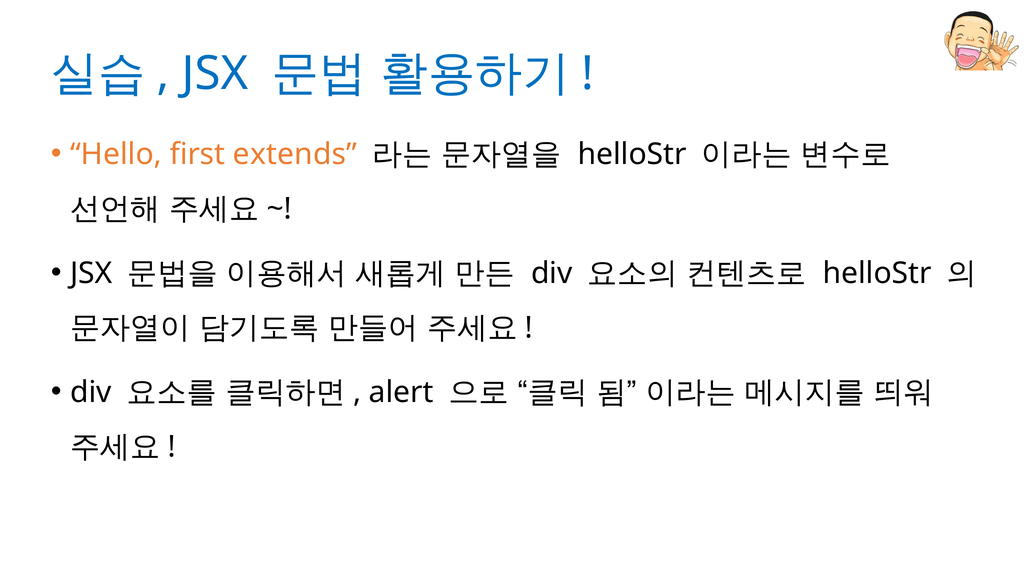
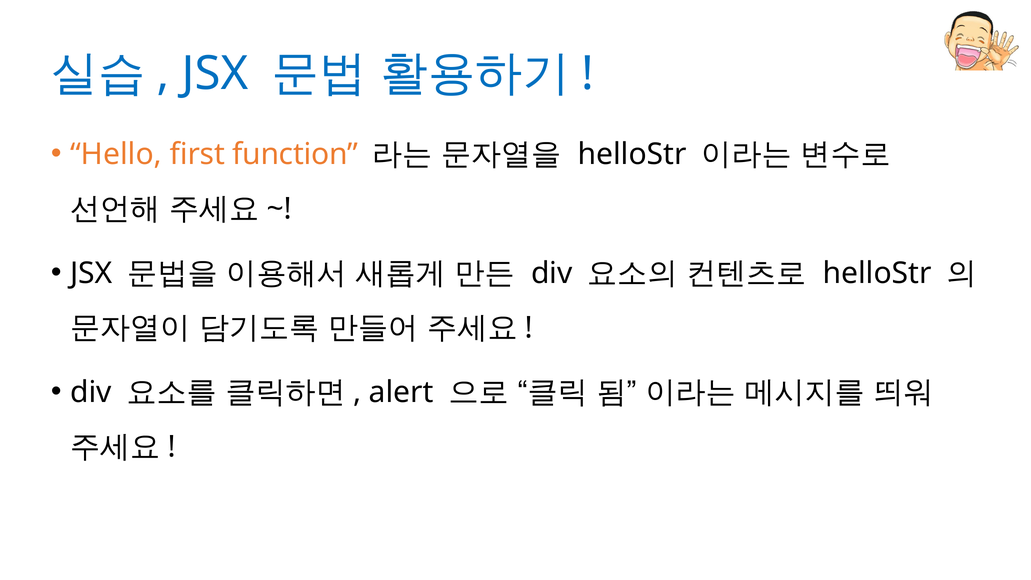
extends: extends -> function
